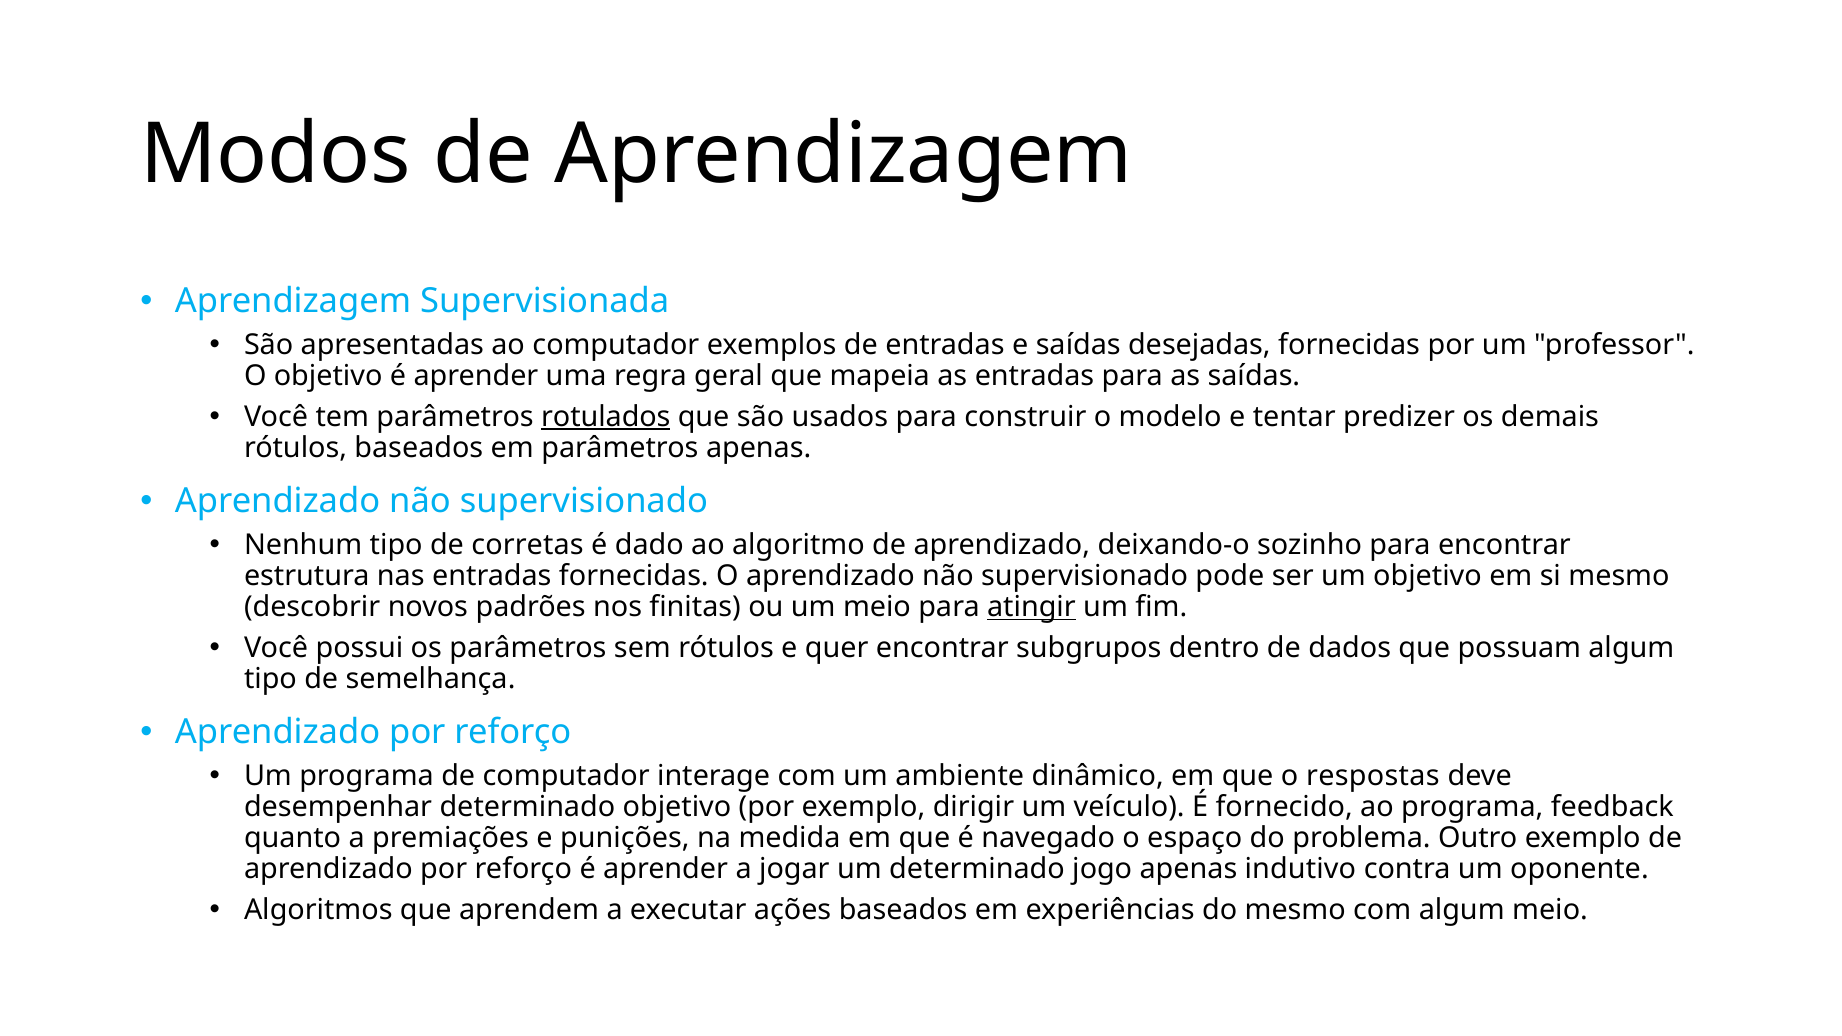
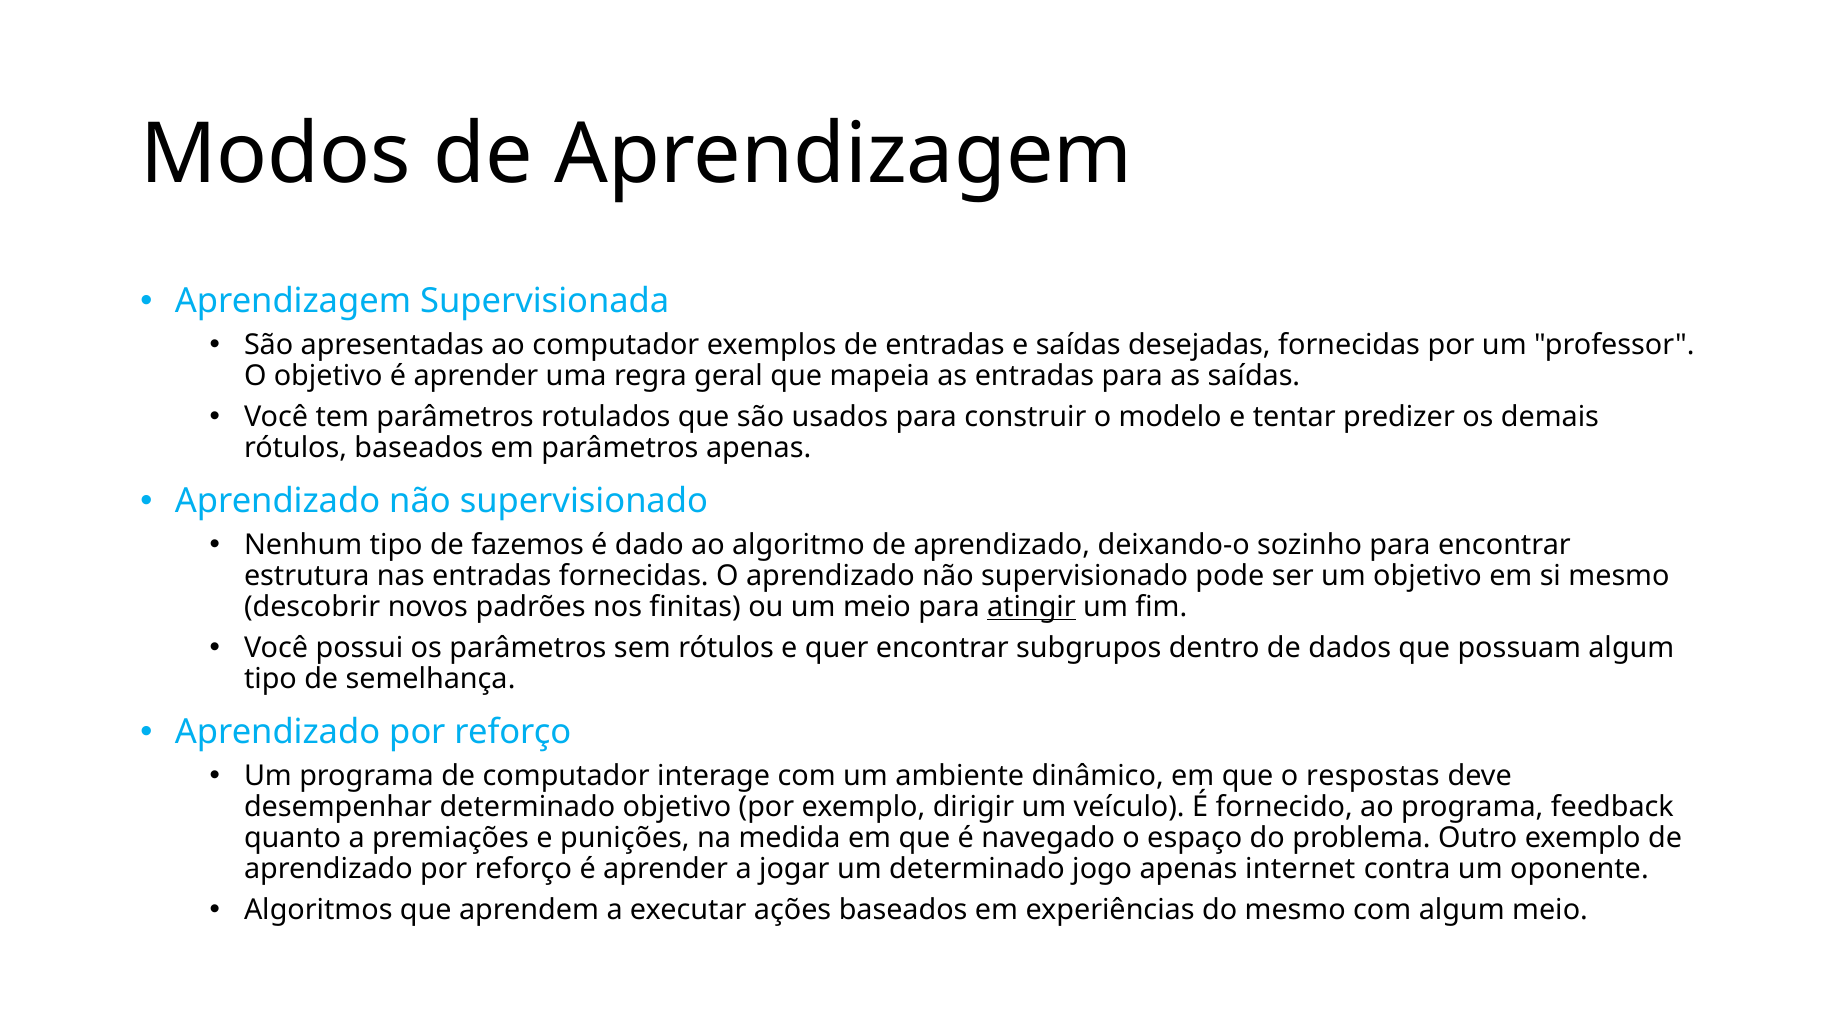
rotulados underline: present -> none
corretas: corretas -> fazemos
indutivo: indutivo -> internet
